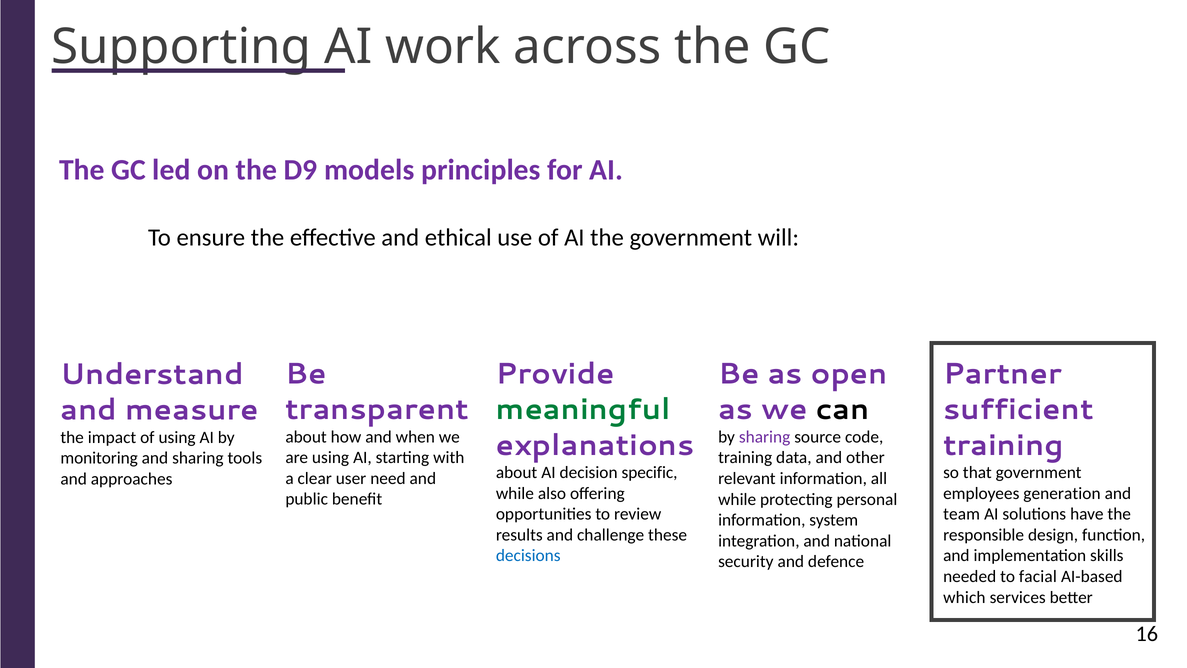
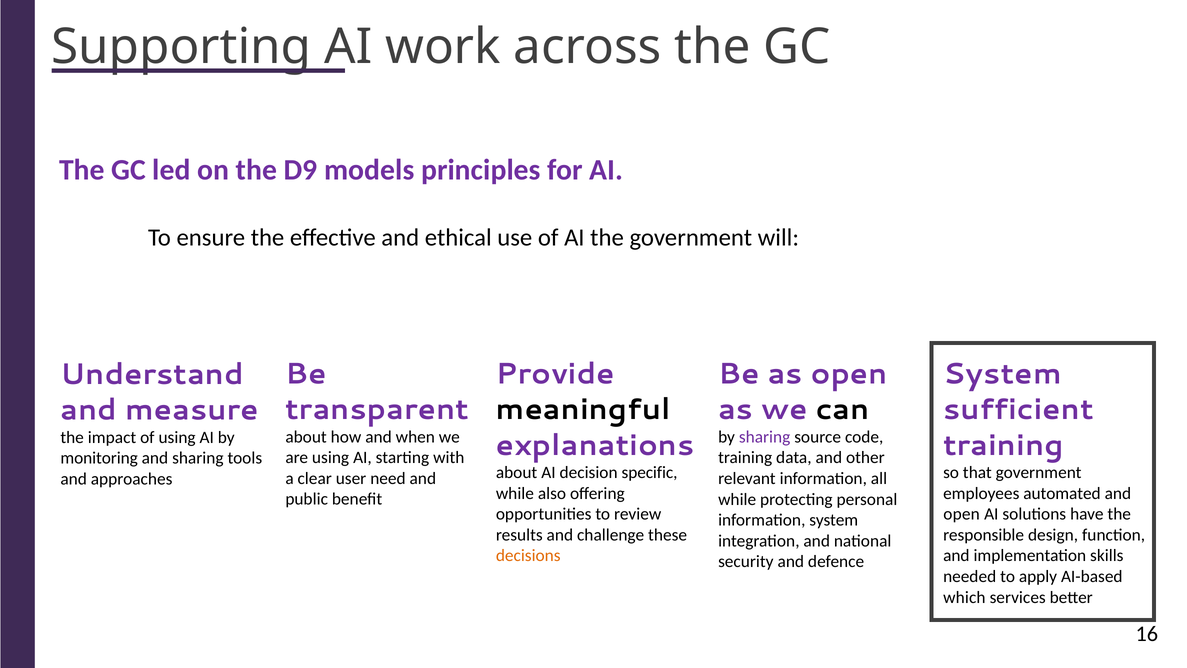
Partner at (1002, 374): Partner -> System
meaningful colour: green -> black
generation: generation -> automated
team at (962, 514): team -> open
decisions colour: blue -> orange
facial: facial -> apply
